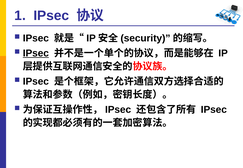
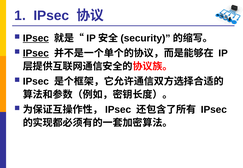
IPsec at (36, 38) underline: none -> present
